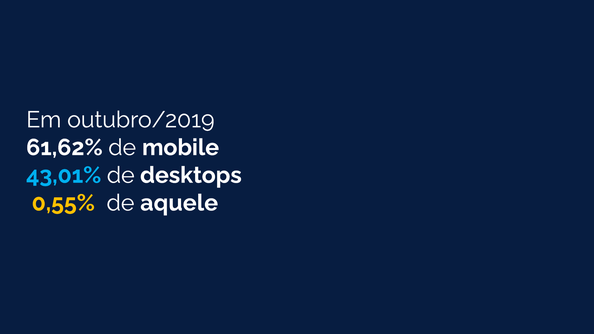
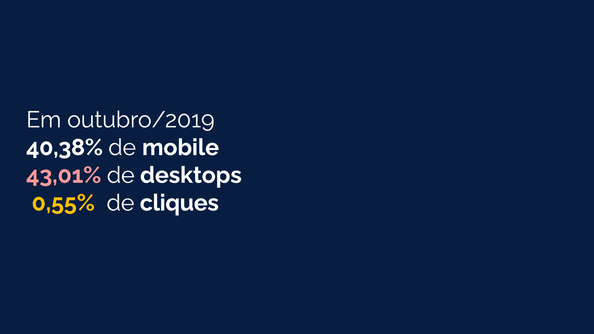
61,62%: 61,62% -> 40,38%
43,01% colour: light blue -> pink
aquele: aquele -> cliques
